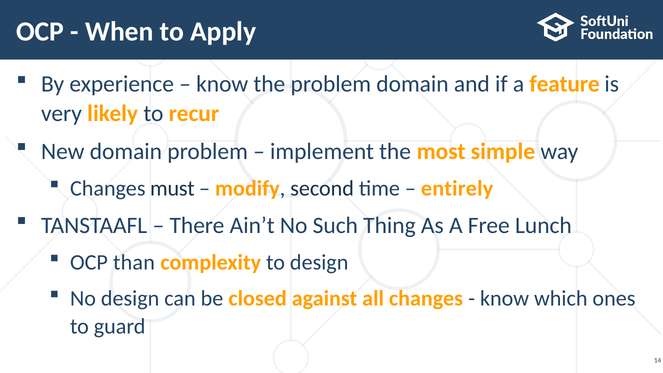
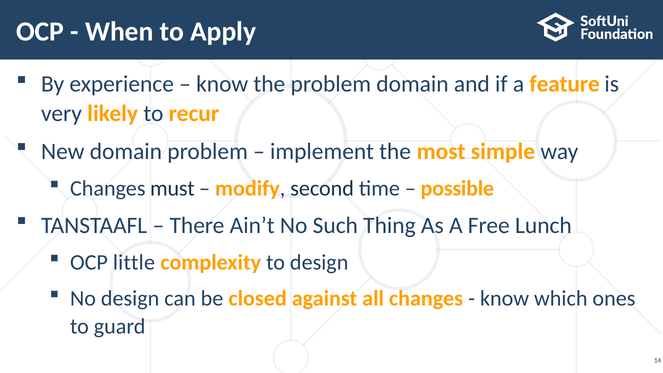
entirely: entirely -> possible
than: than -> little
